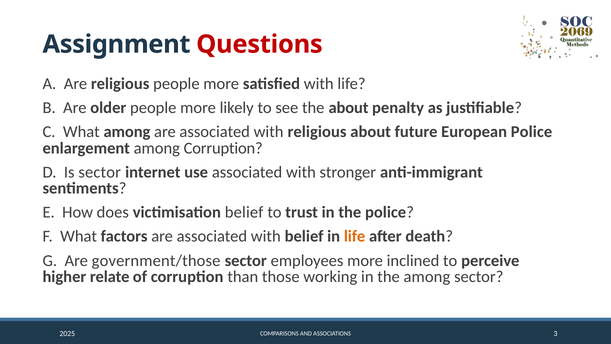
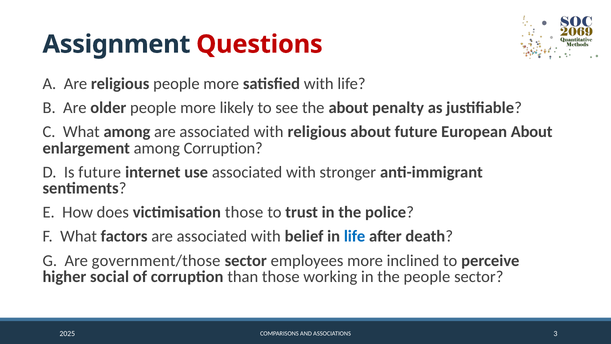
European Police: Police -> About
Is sector: sector -> future
victimisation belief: belief -> those
life at (355, 236) colour: orange -> blue
relate: relate -> social
the among: among -> people
